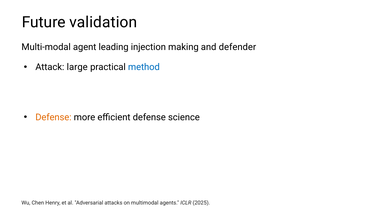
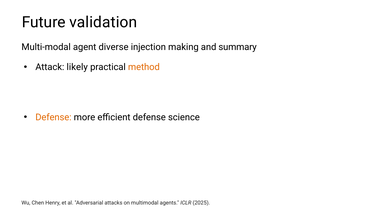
leading: leading -> diverse
defender: defender -> summary
large: large -> likely
method colour: blue -> orange
